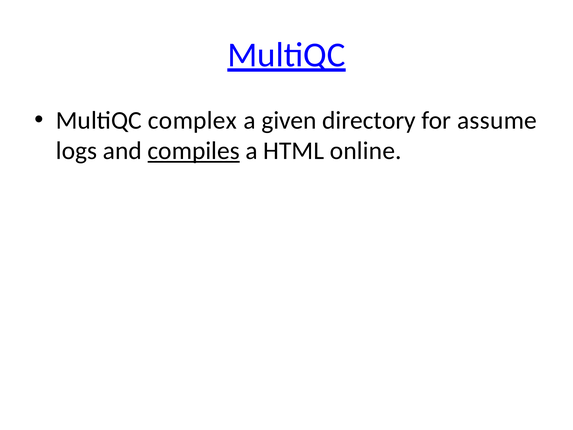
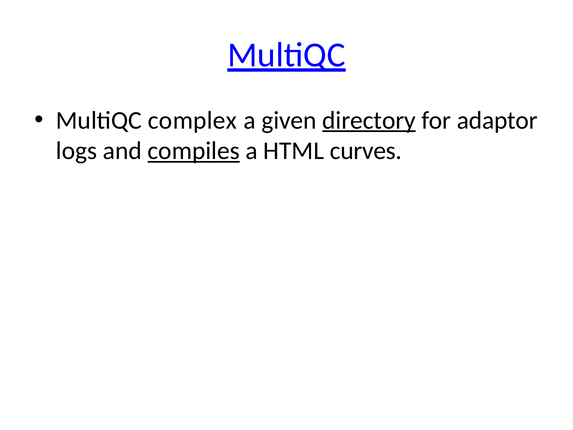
directory underline: none -> present
assume: assume -> adaptor
online: online -> curves
